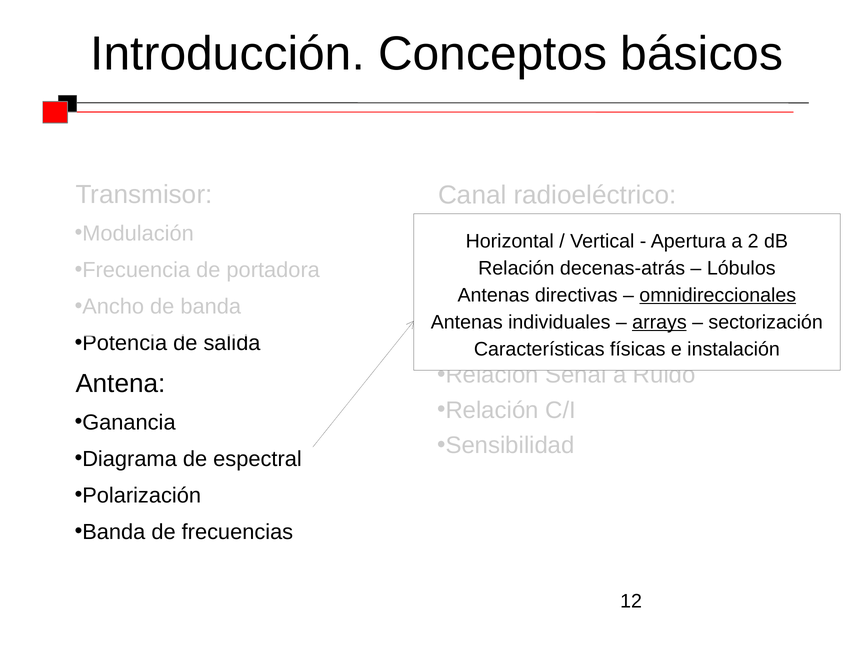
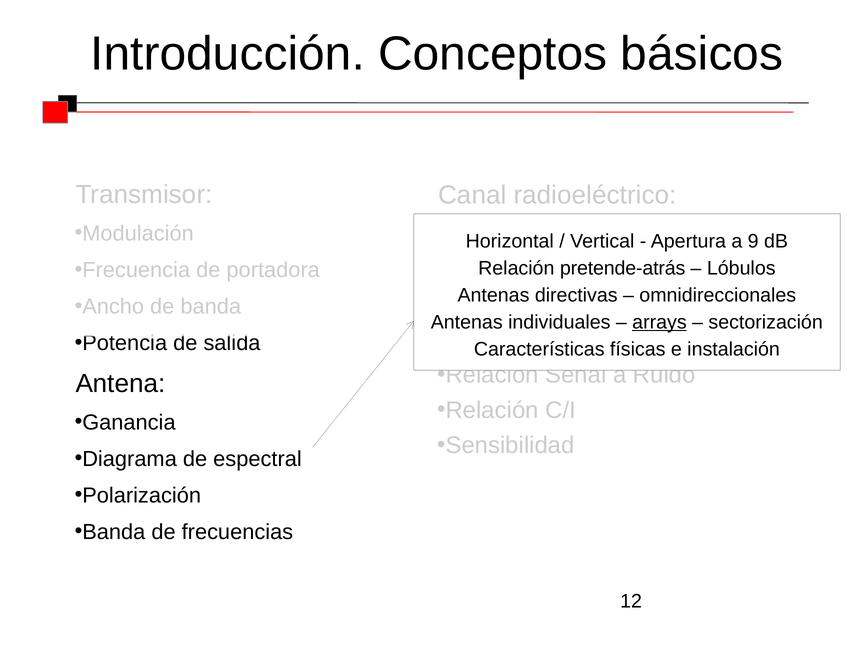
2: 2 -> 9
decenas-atrás: decenas-atrás -> pretende-atrás
omnidireccionales underline: present -> none
